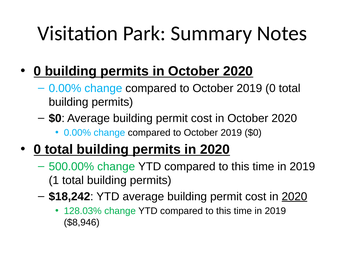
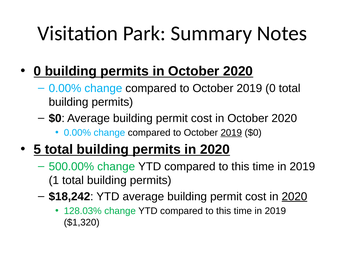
2019 at (231, 133) underline: none -> present
0 at (37, 149): 0 -> 5
$8,946: $8,946 -> $1,320
